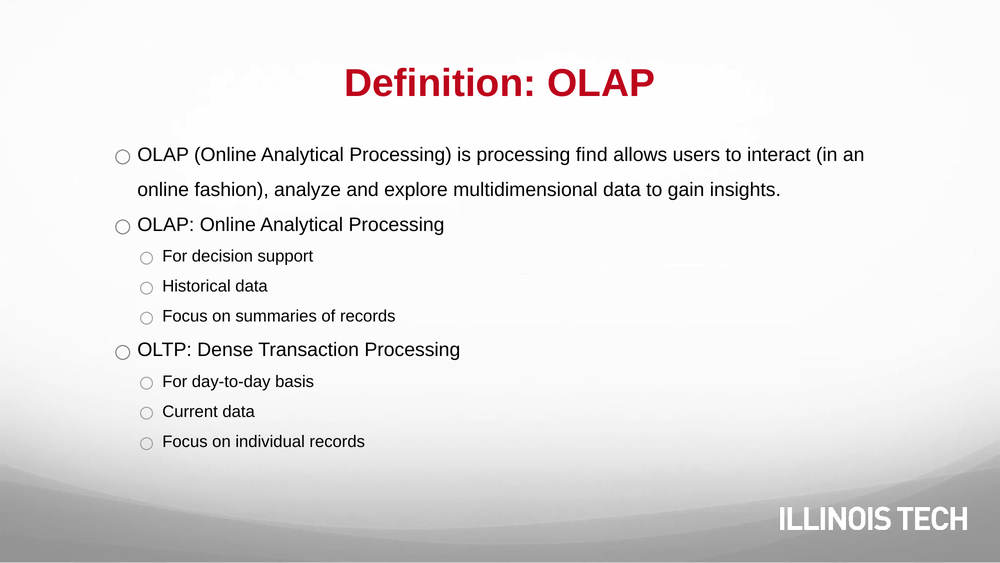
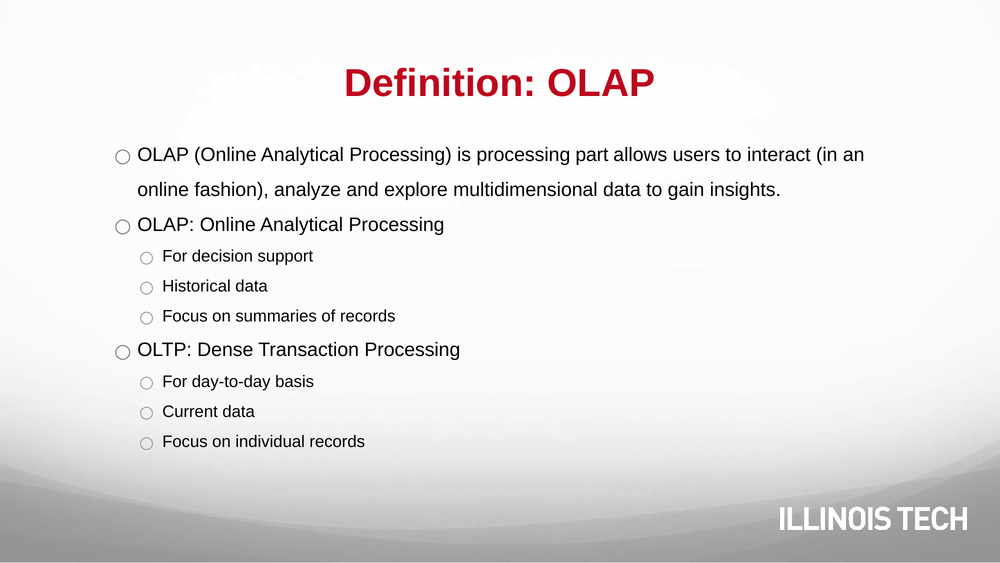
find: find -> part
